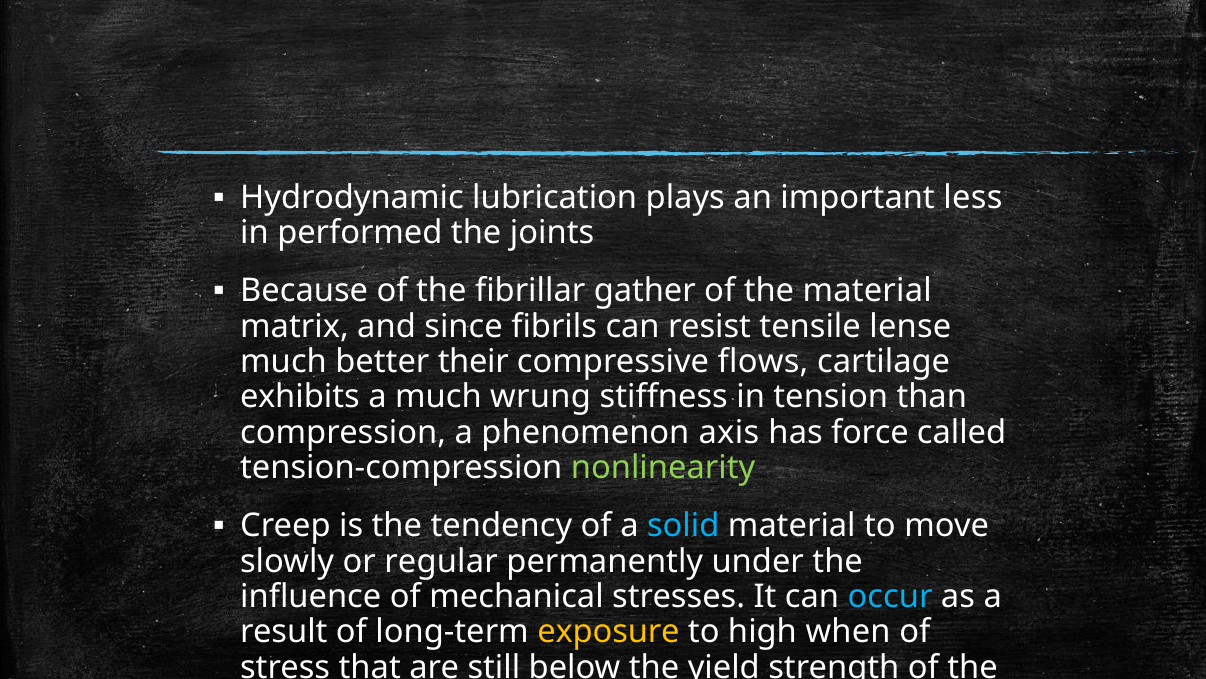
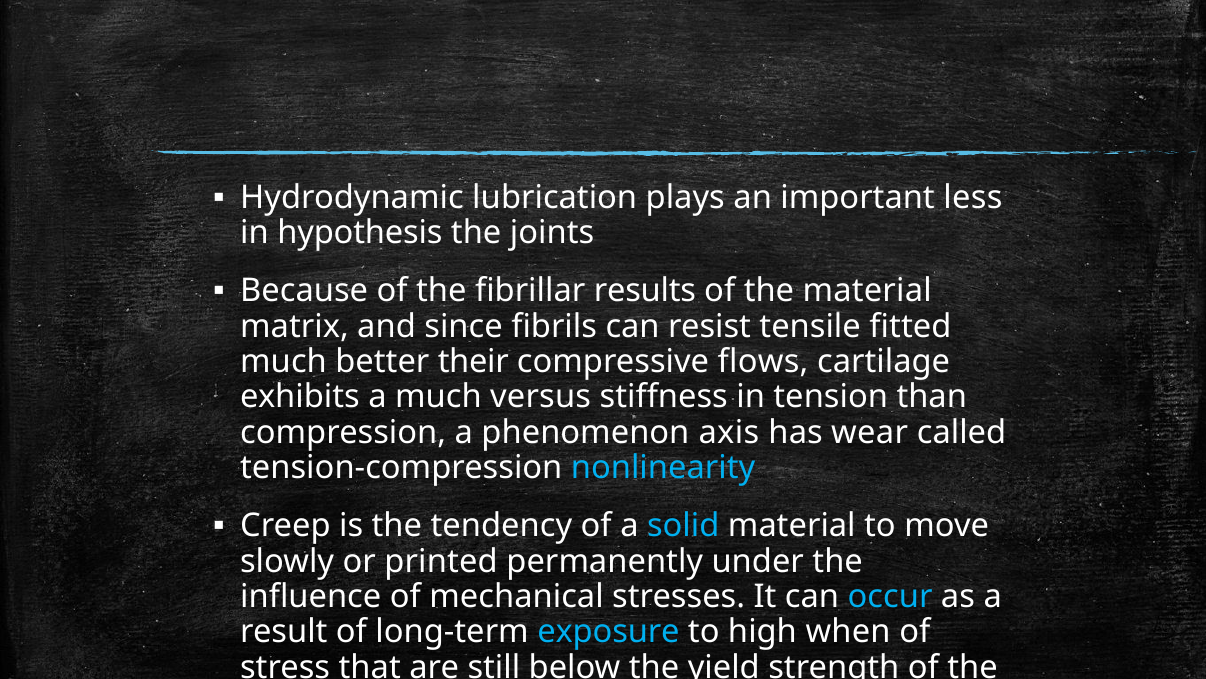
performed: performed -> hypothesis
gather: gather -> results
lense: lense -> fitted
wrung: wrung -> versus
force: force -> wear
nonlinearity colour: light green -> light blue
regular: regular -> printed
exposure colour: yellow -> light blue
